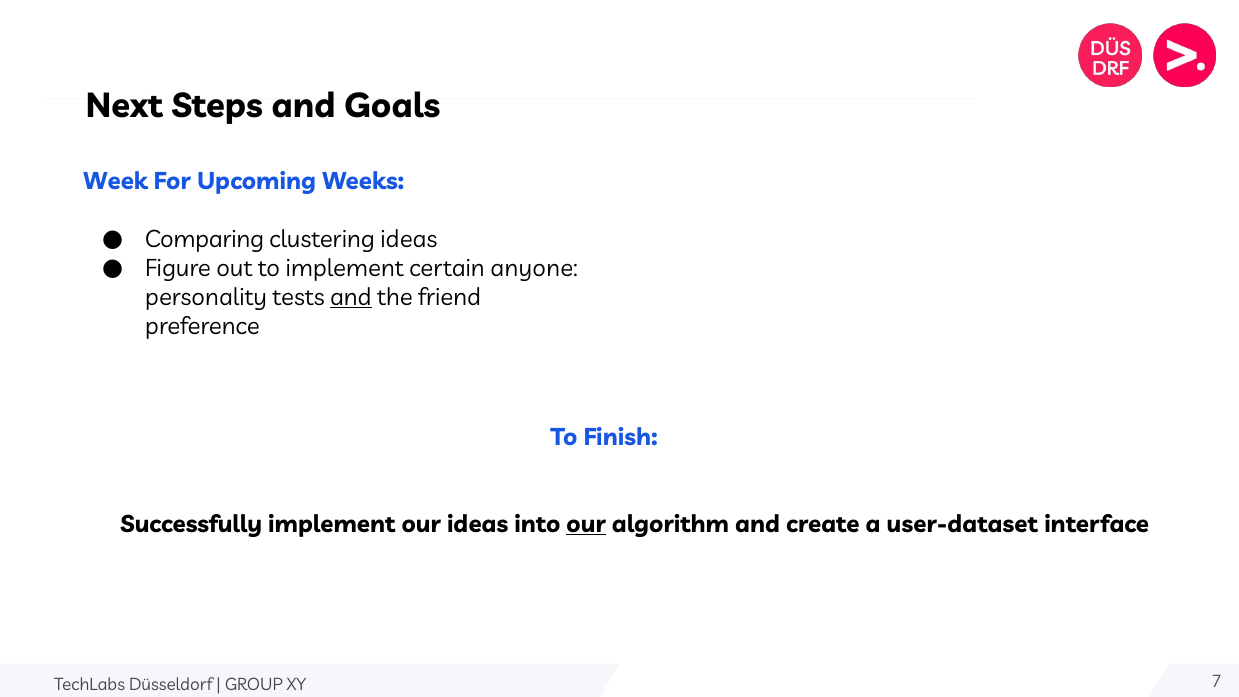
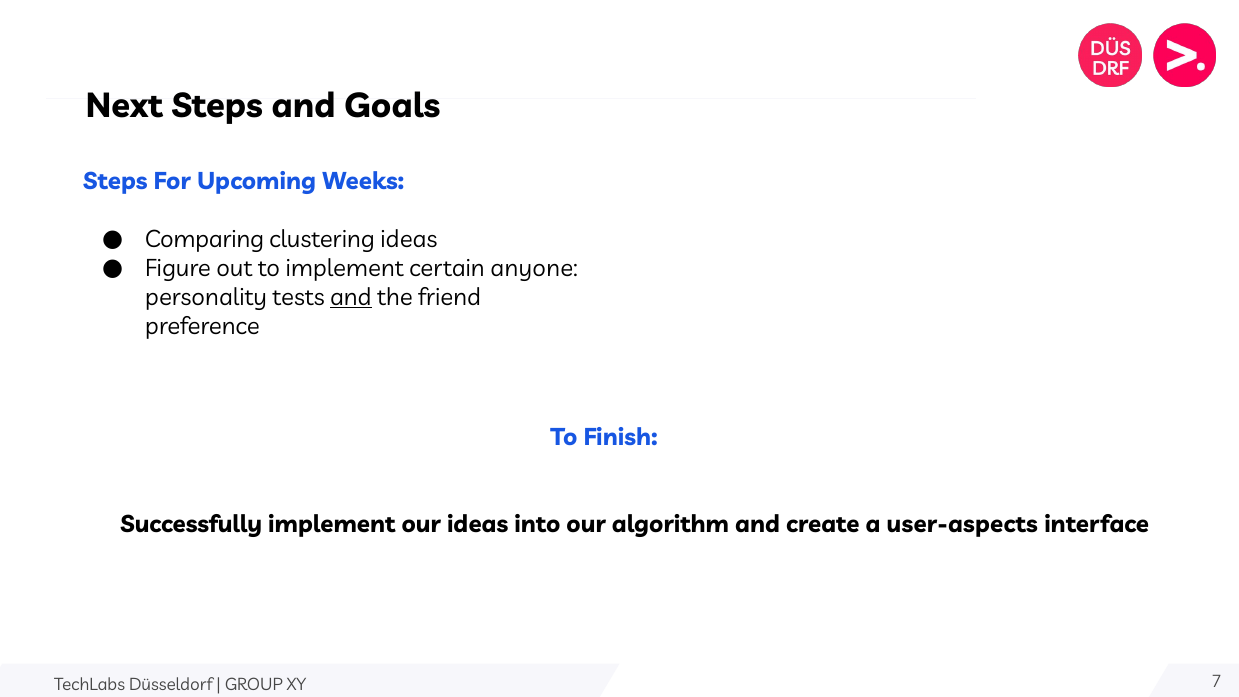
Week at (115, 181): Week -> Steps
our at (586, 524) underline: present -> none
user-dataset: user-dataset -> user-aspects
